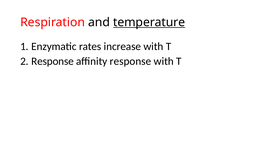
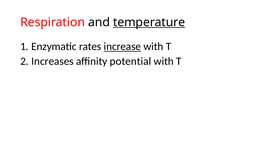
increase underline: none -> present
Response at (53, 61): Response -> Increases
affinity response: response -> potential
